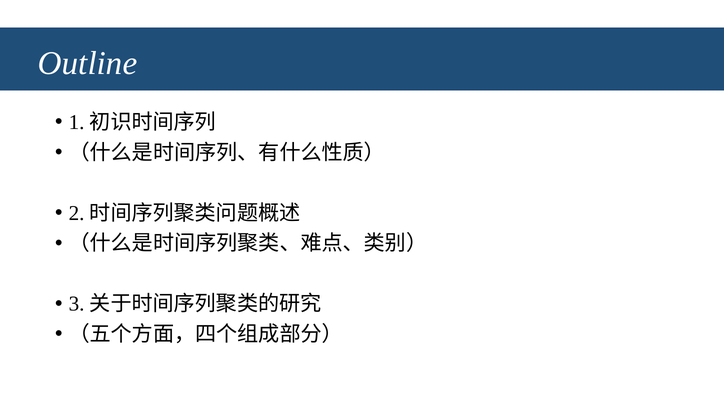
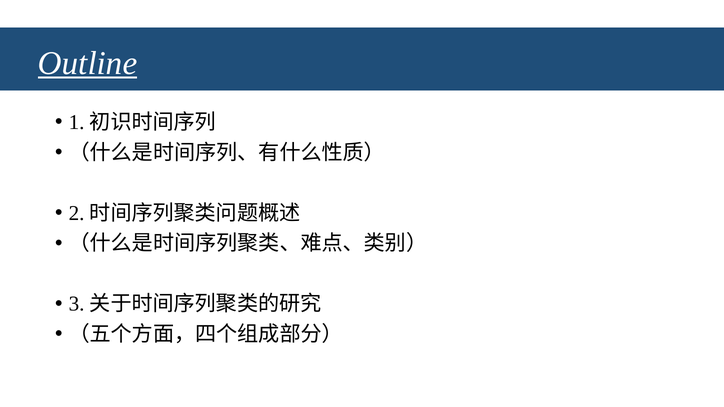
Outline underline: none -> present
